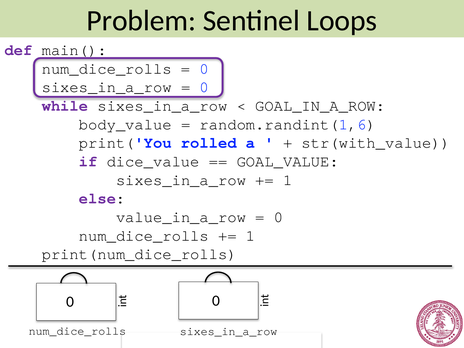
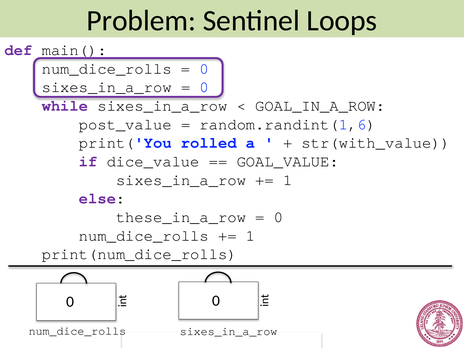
body_value: body_value -> post_value
value_in_a_row: value_in_a_row -> these_in_a_row
